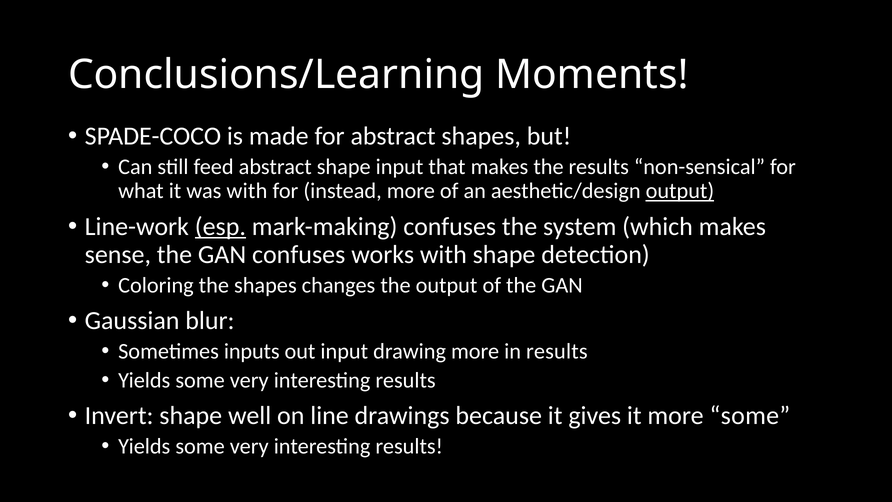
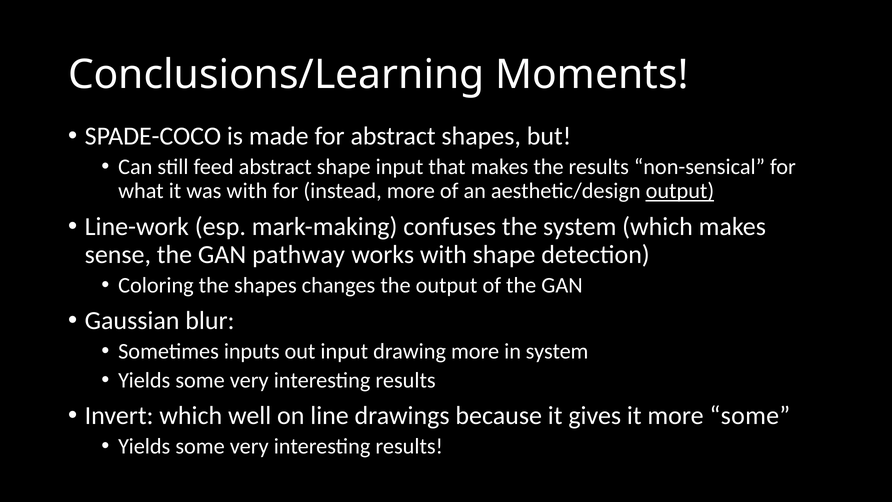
esp underline: present -> none
GAN confuses: confuses -> pathway
in results: results -> system
Invert shape: shape -> which
